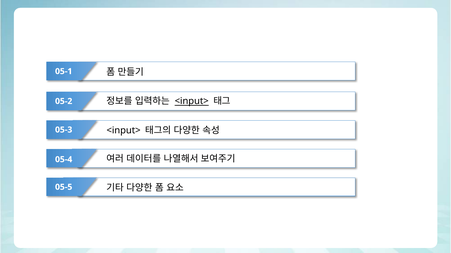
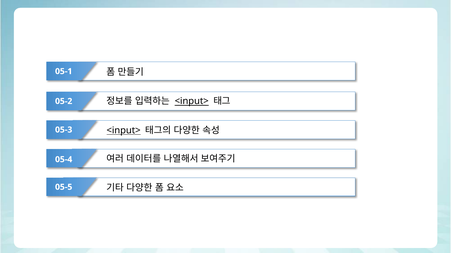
<input> at (124, 131) underline: none -> present
